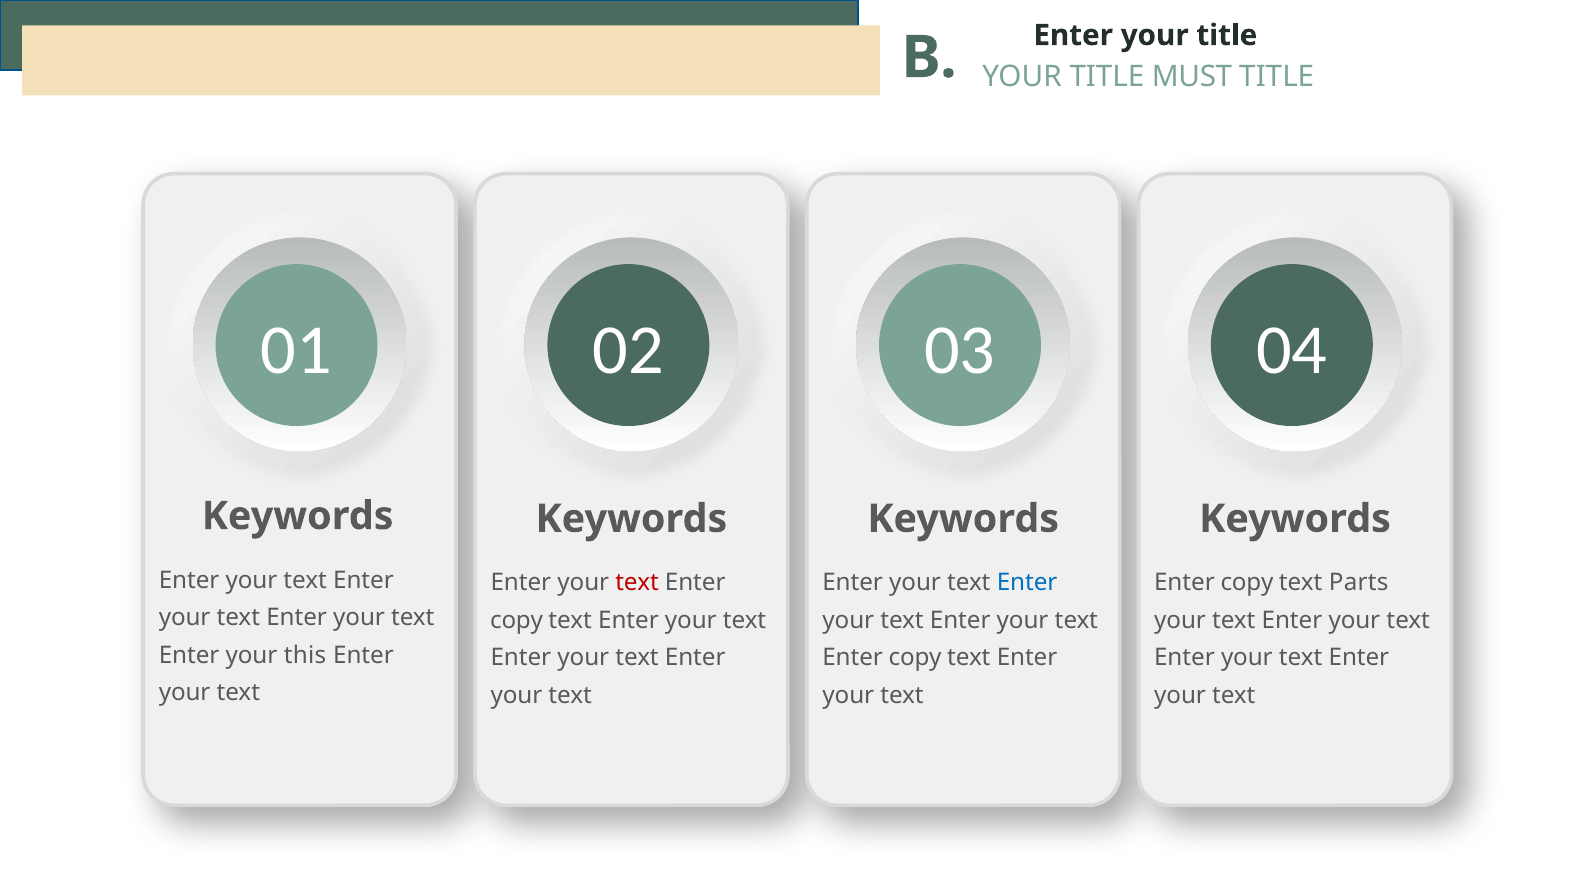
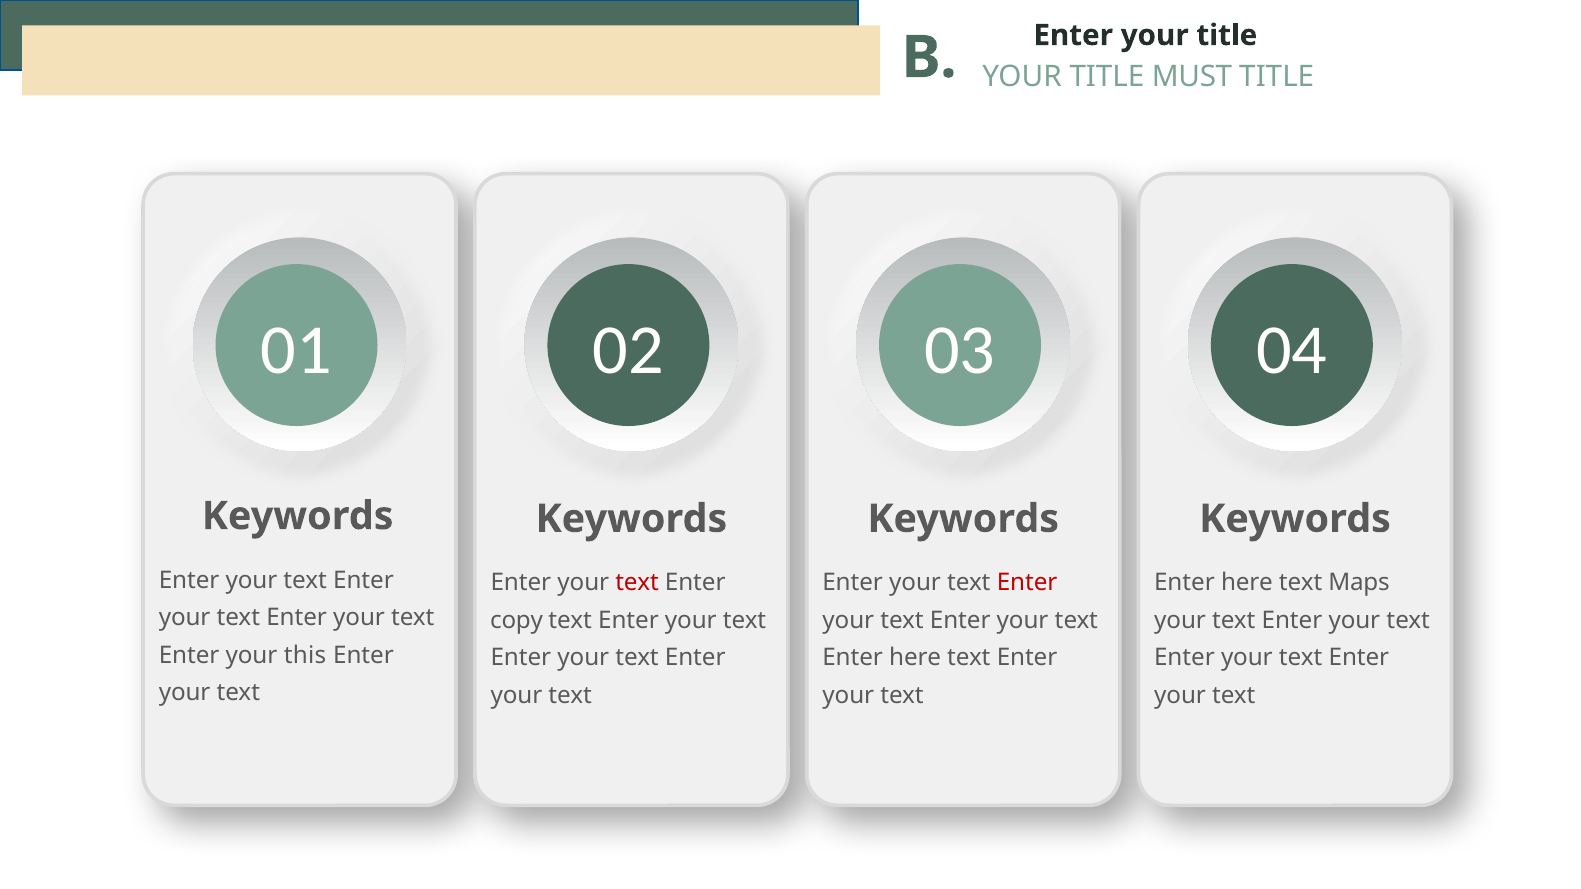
Enter at (1027, 583) colour: blue -> red
copy at (1247, 583): copy -> here
Parts: Parts -> Maps
copy at (915, 658): copy -> here
